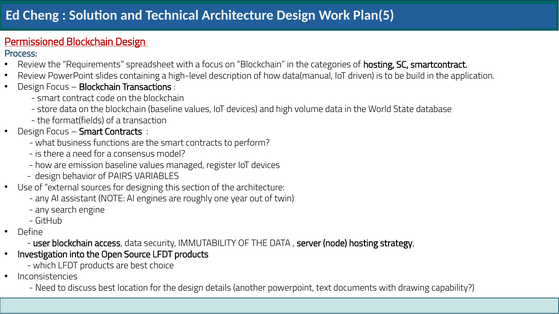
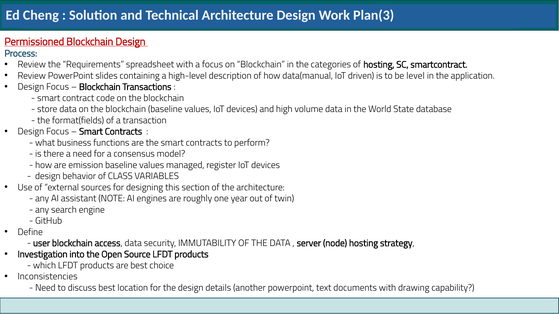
Plan(5: Plan(5 -> Plan(3
build: build -> level
PAIRS: PAIRS -> CLASS
